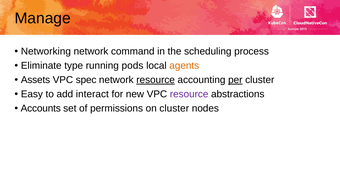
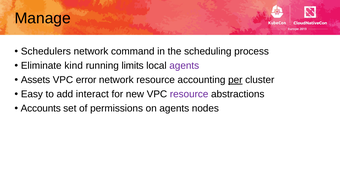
Networking: Networking -> Schedulers
type: type -> kind
pods: pods -> limits
agents at (184, 66) colour: orange -> purple
spec: spec -> error
resource at (156, 80) underline: present -> none
on cluster: cluster -> agents
